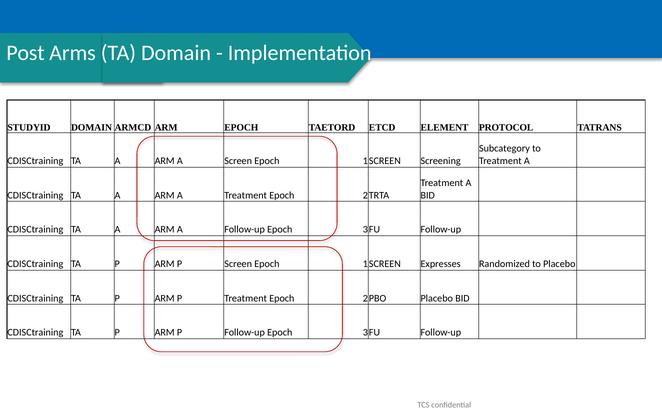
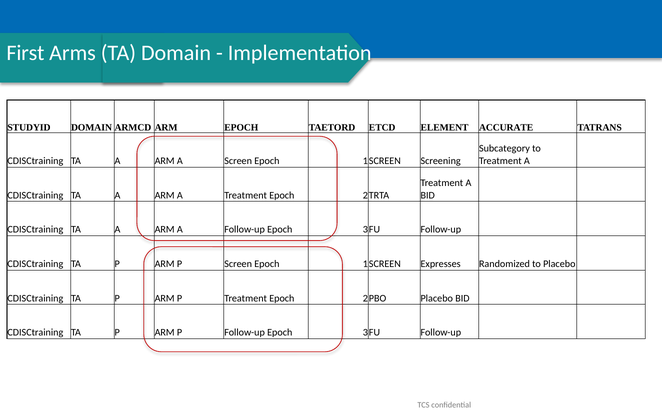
Post: Post -> First
PROTOCOL: PROTOCOL -> ACCURATE
